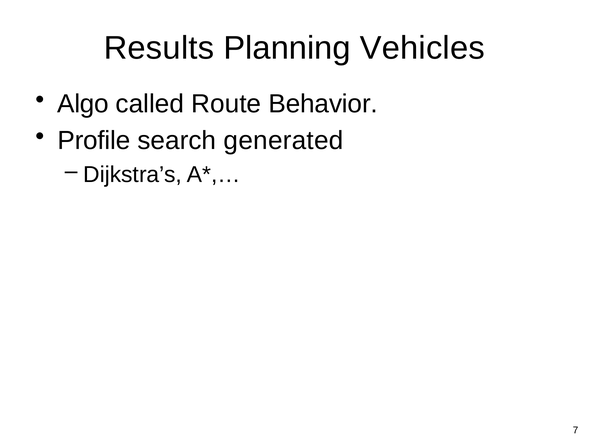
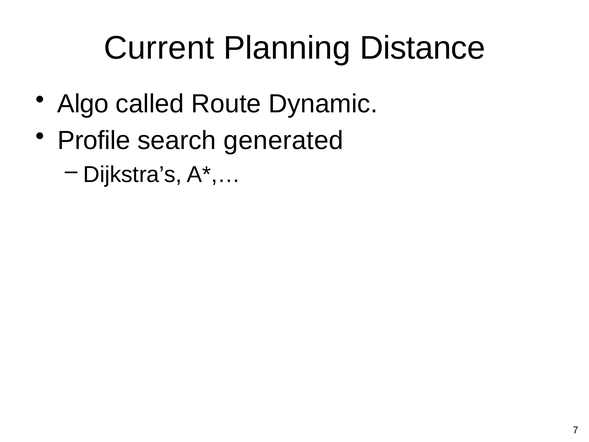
Results: Results -> Current
Vehicles: Vehicles -> Distance
Behavior: Behavior -> Dynamic
